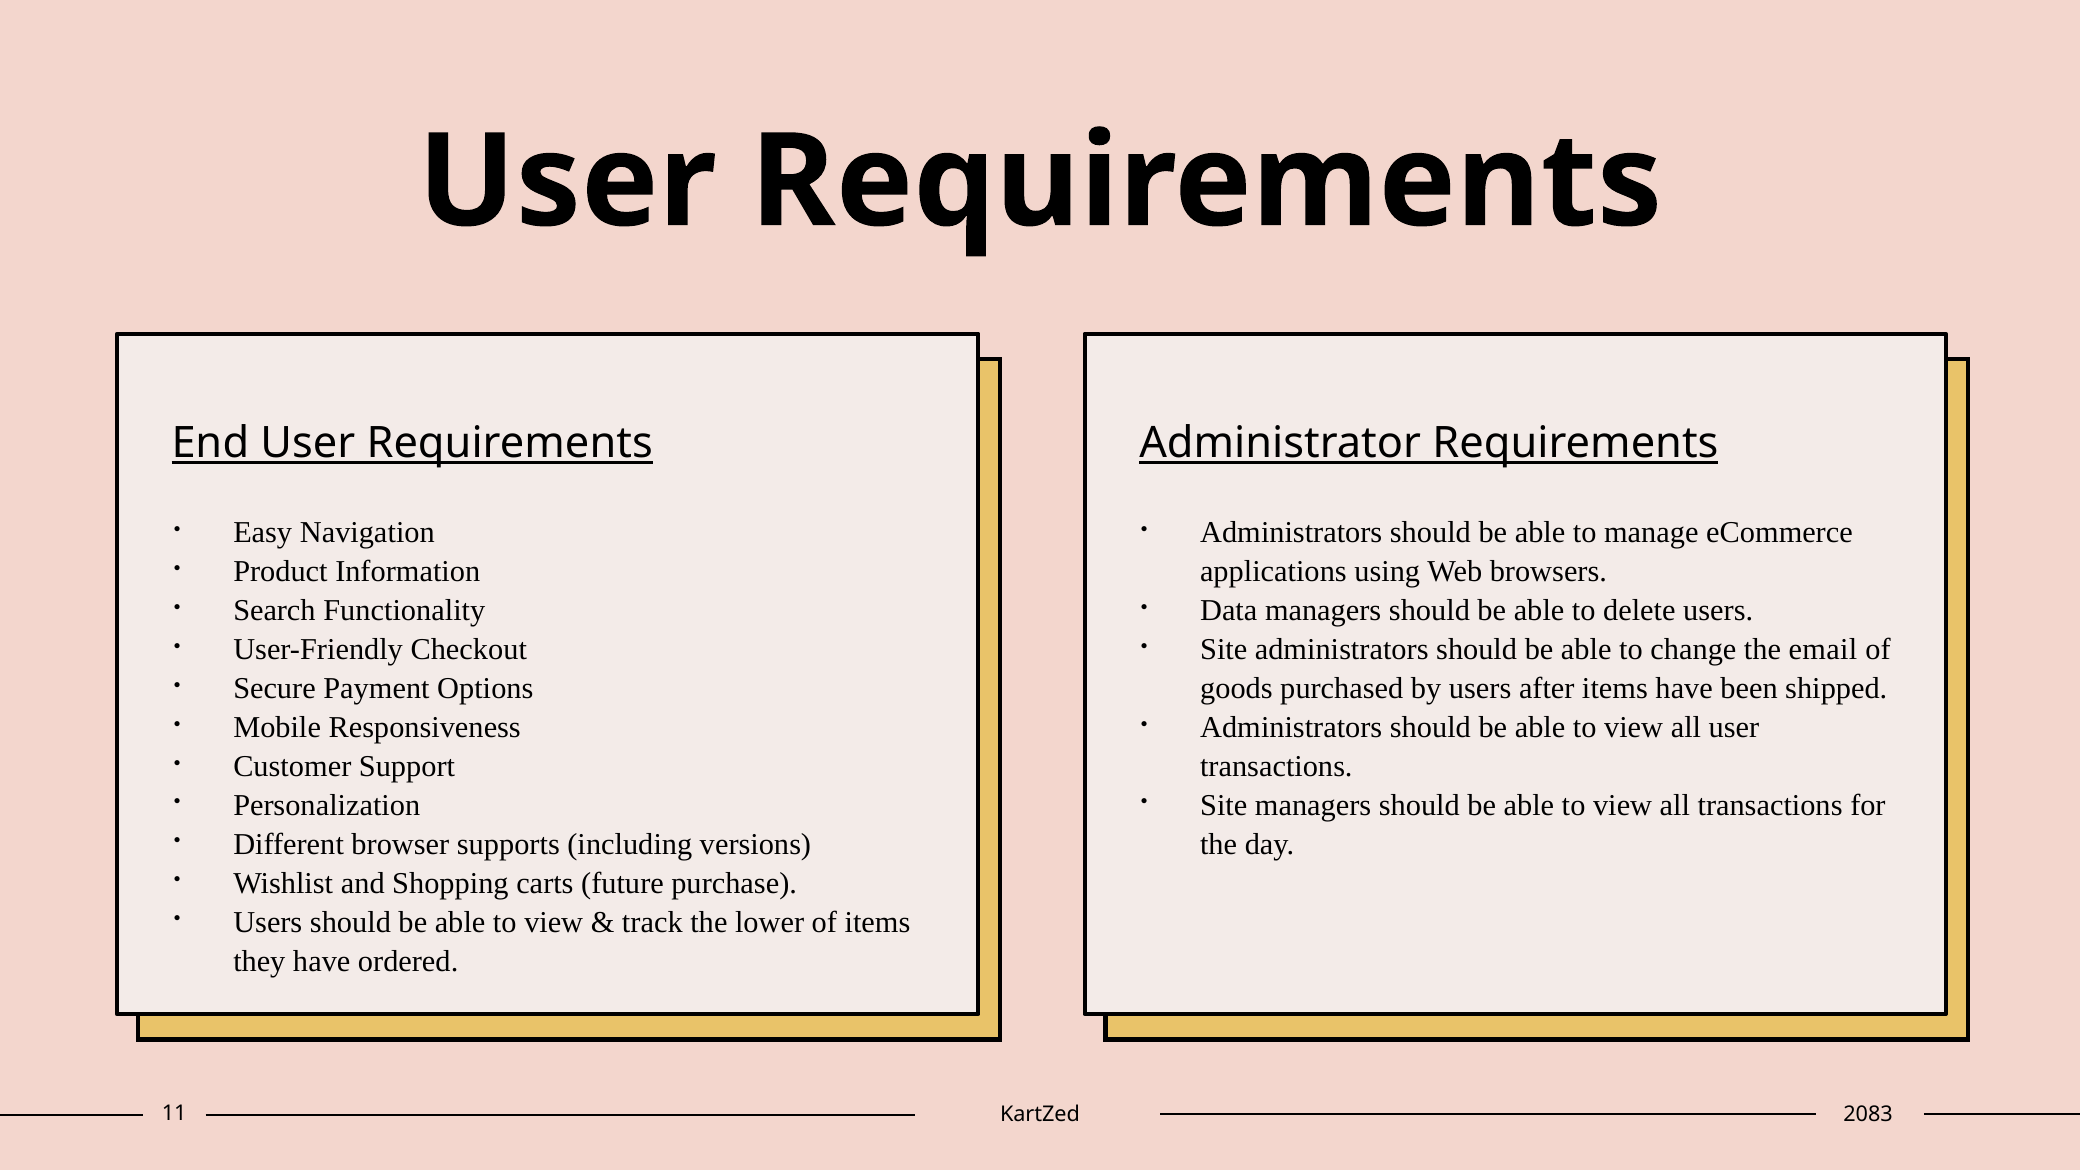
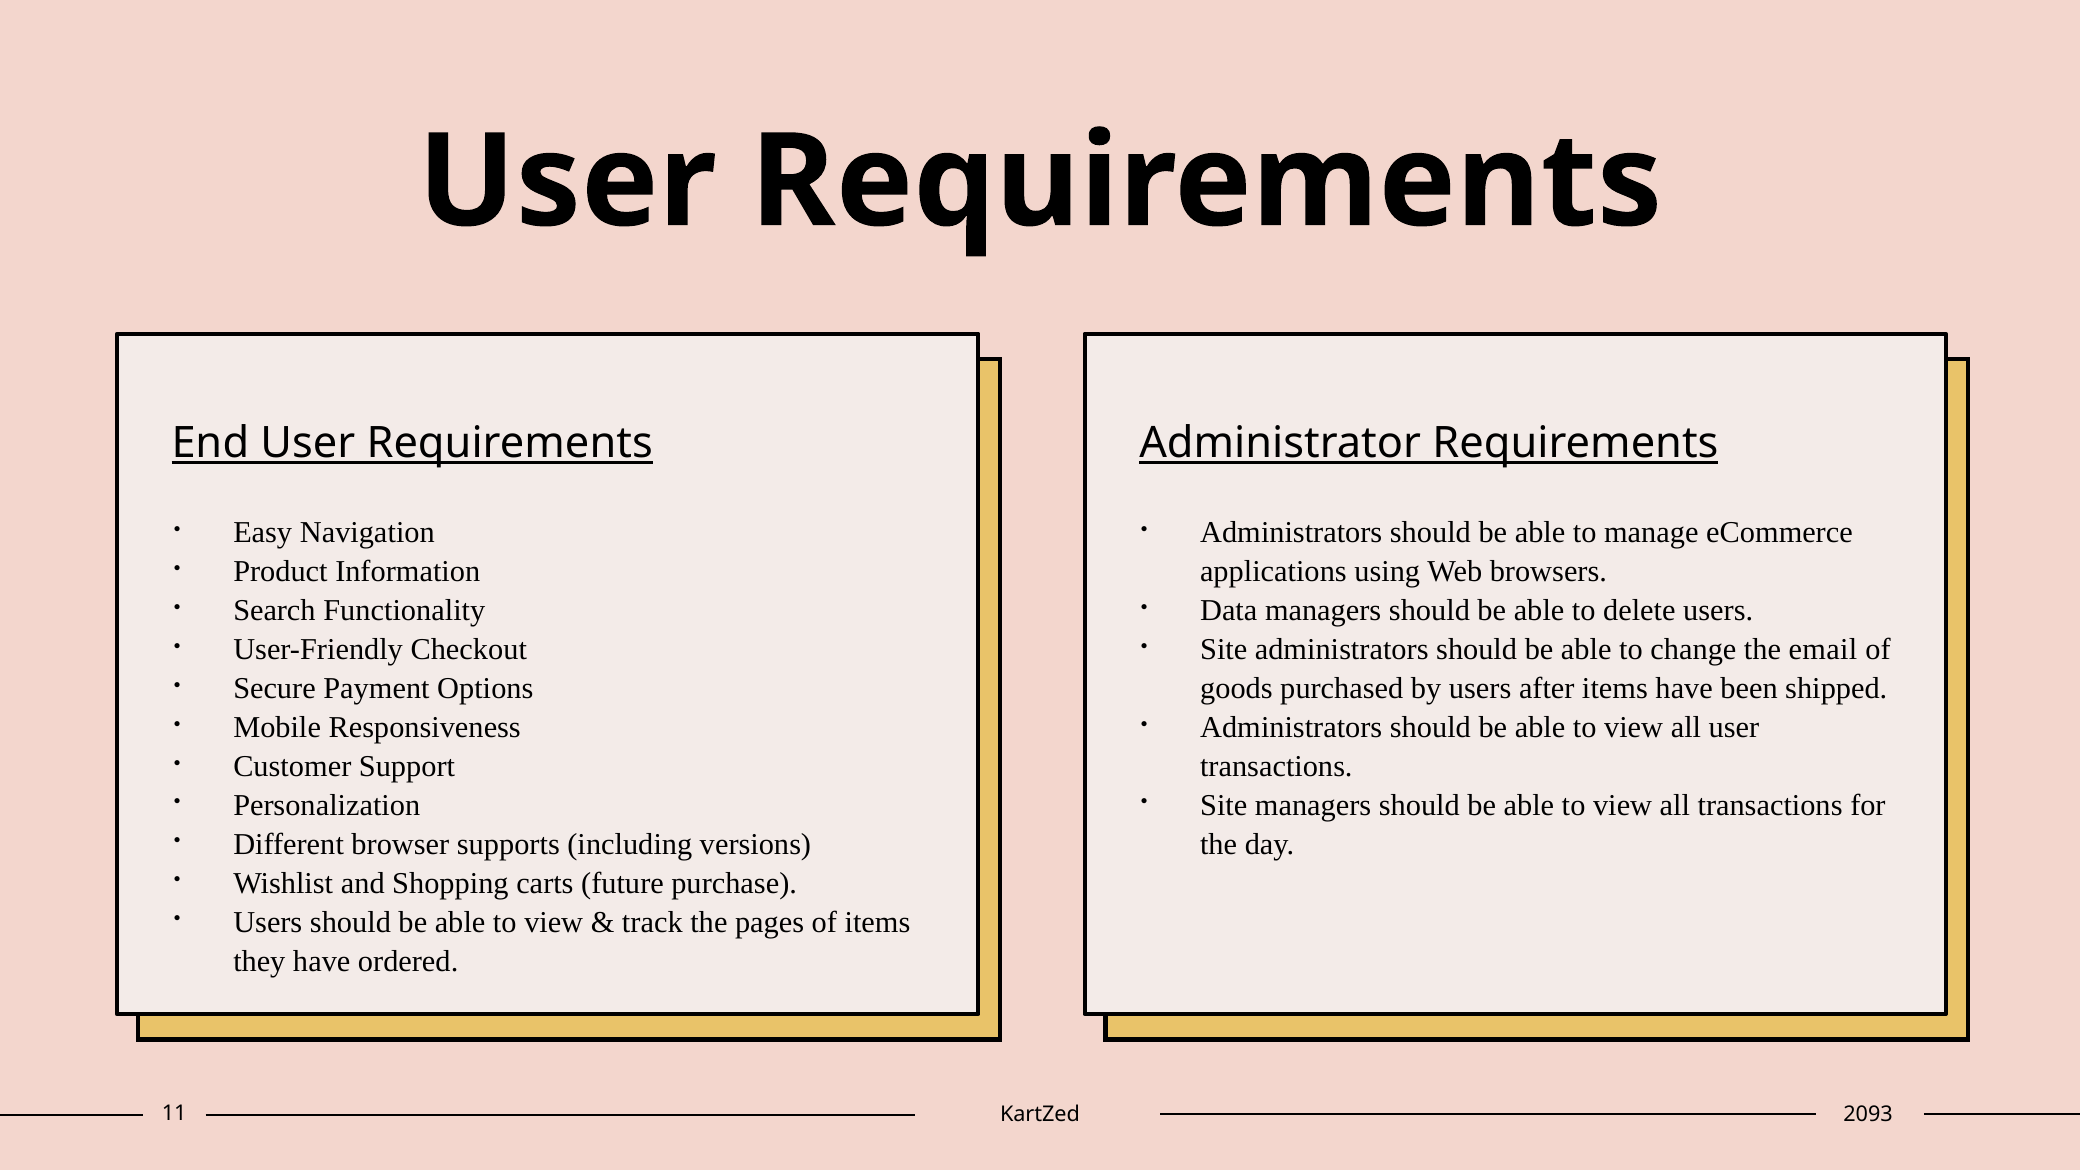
lower: lower -> pages
2083: 2083 -> 2093
